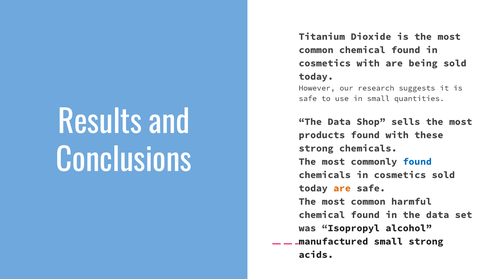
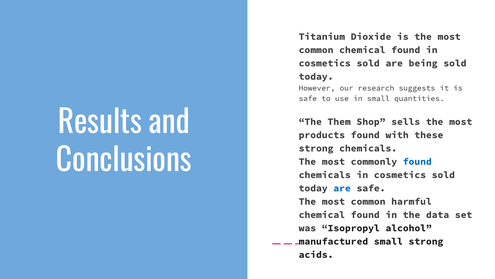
with at (368, 63): with -> sold
Data at (339, 121): Data -> Them
are at (342, 188) colour: orange -> blue
